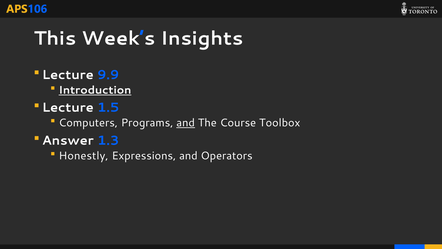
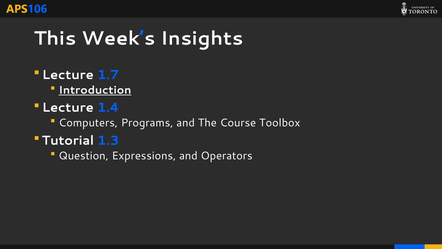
9.9: 9.9 -> 1.7
1.5: 1.5 -> 1.4
and at (186, 123) underline: present -> none
Answer: Answer -> Tutorial
Honestly: Honestly -> Question
